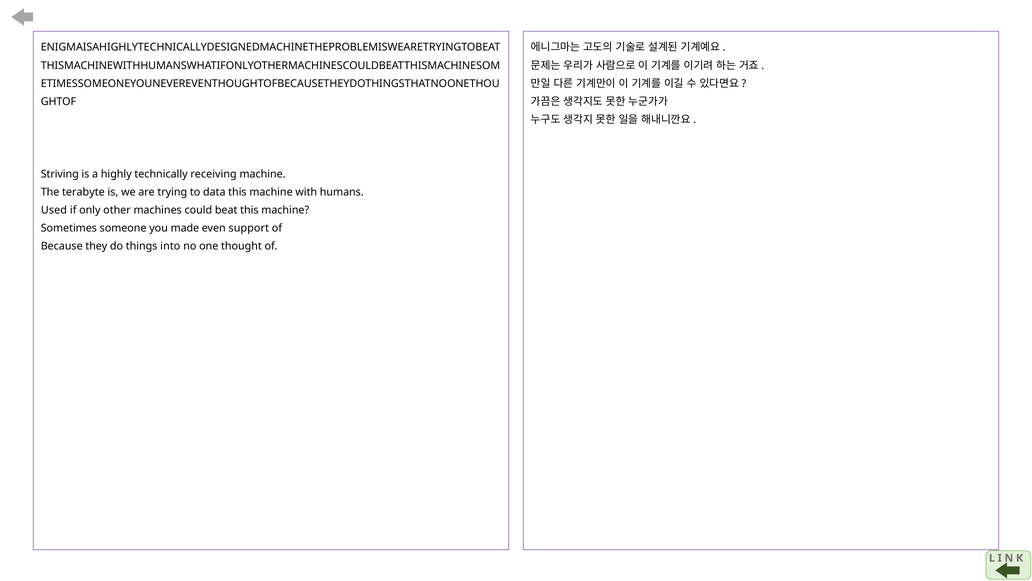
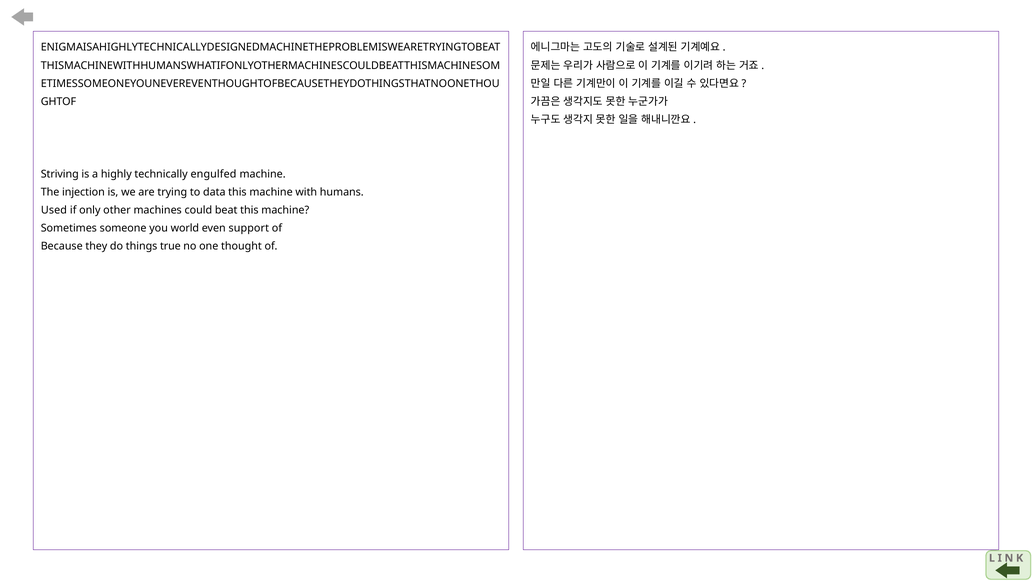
receiving: receiving -> engulfed
terabyte: terabyte -> injection
made: made -> world
into: into -> true
